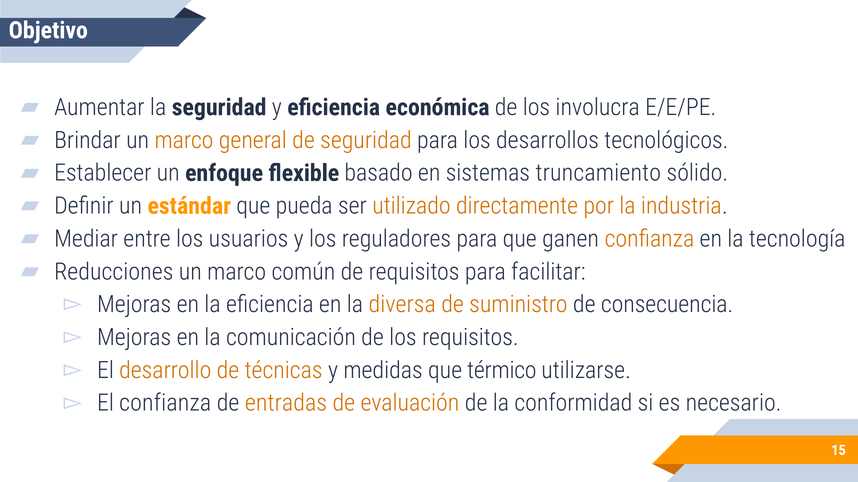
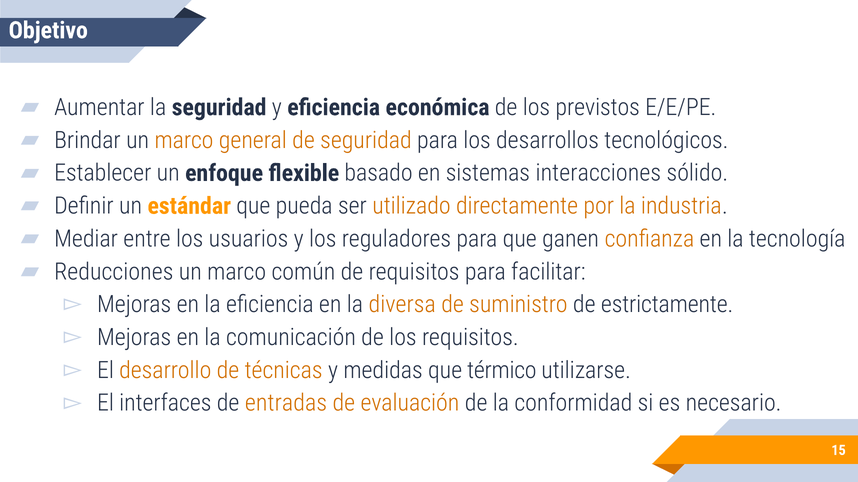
involucra: involucra -> previstos
truncamiento: truncamiento -> interacciones
consecuencia: consecuencia -> estrictamente
El confianza: confianza -> interfaces
